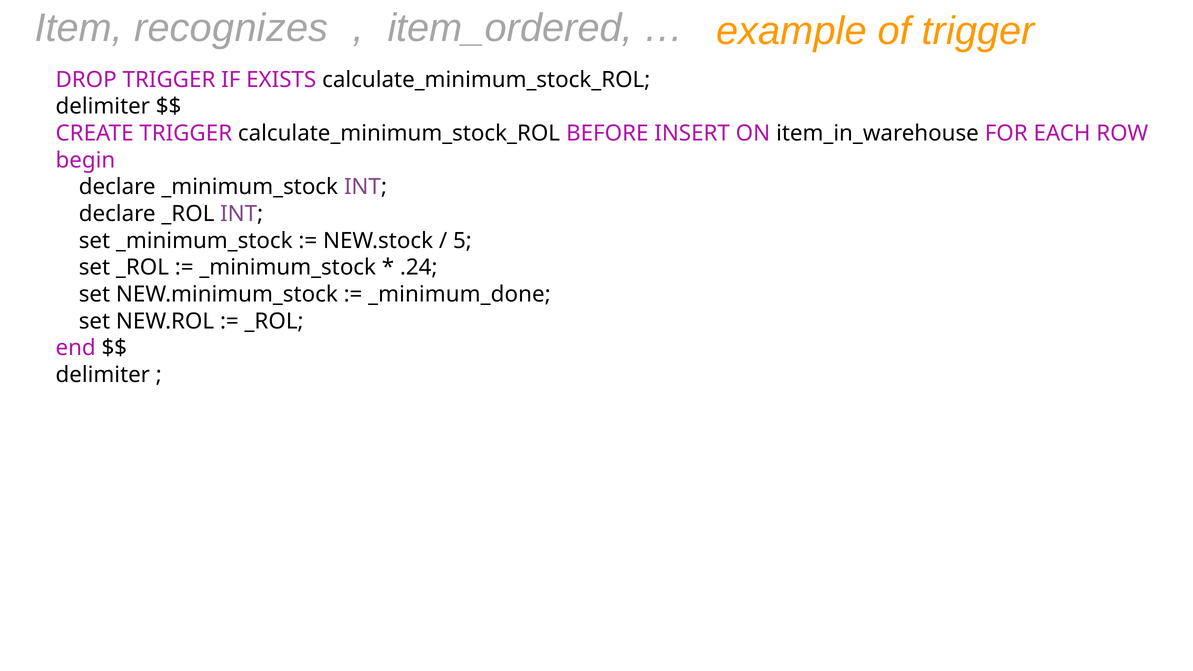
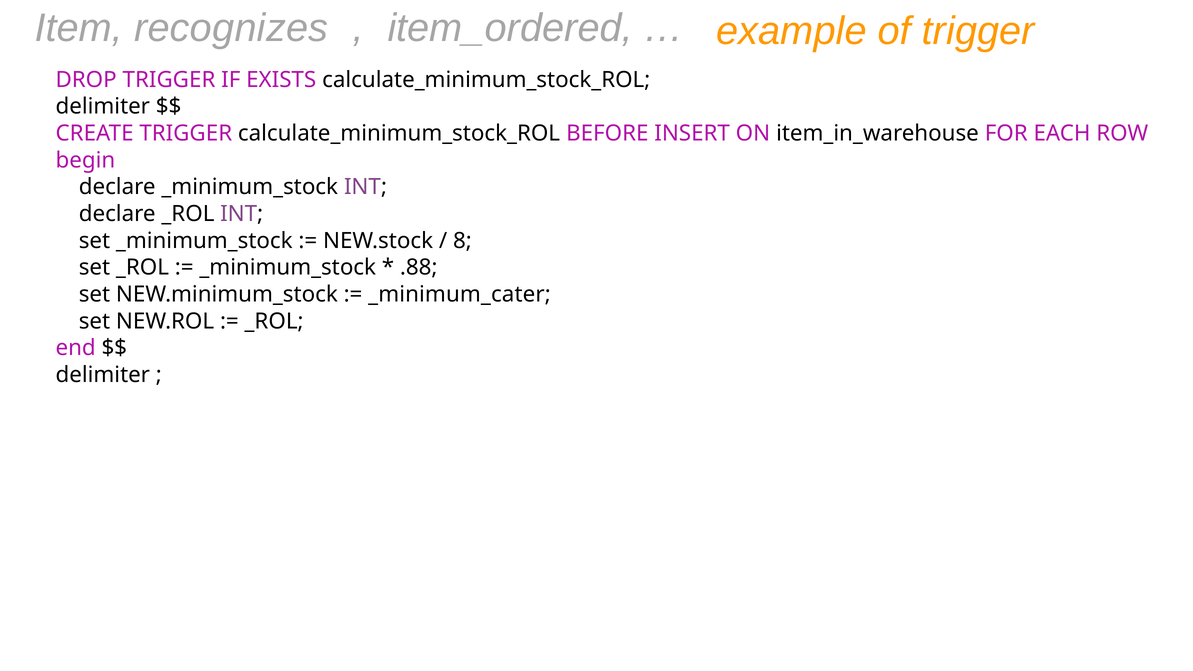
5: 5 -> 8
.24: .24 -> .88
_minimum_done: _minimum_done -> _minimum_cater
